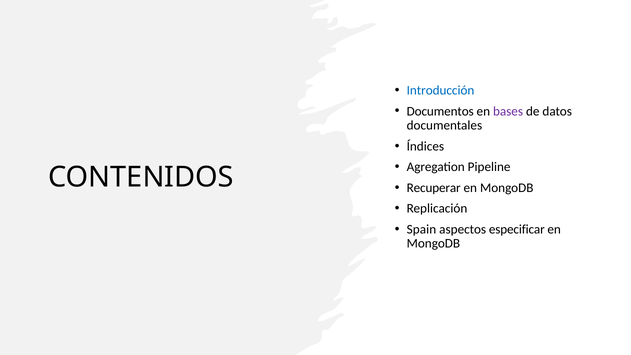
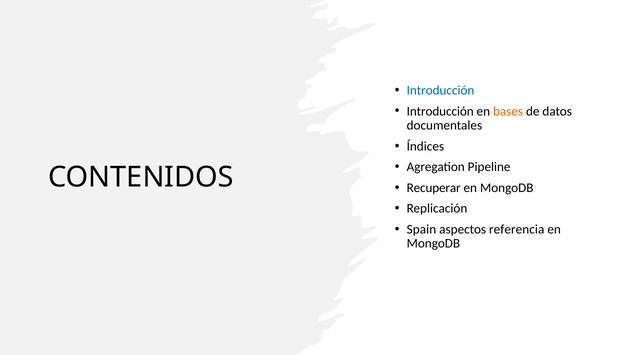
Documentos at (440, 111): Documentos -> Introducción
bases colour: purple -> orange
especificar: especificar -> referencia
